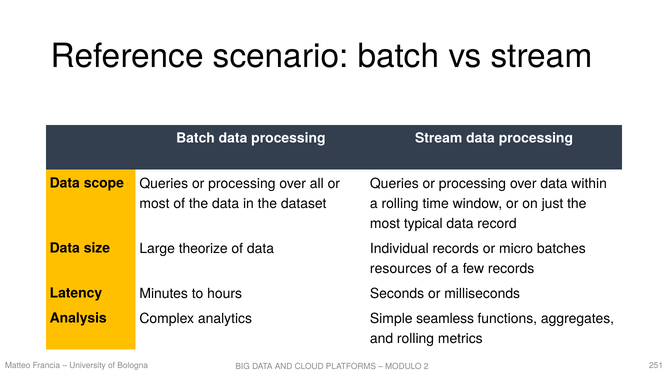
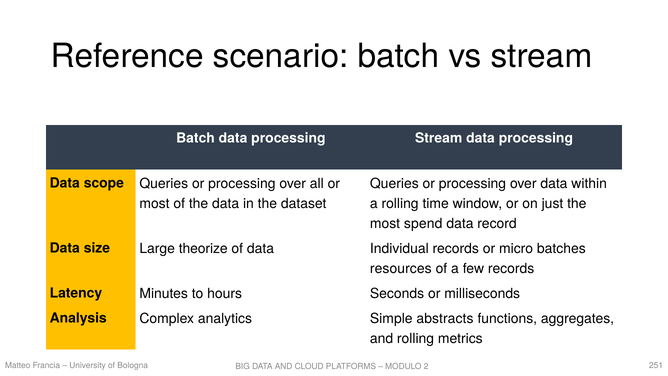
typical: typical -> spend
seamless: seamless -> abstracts
